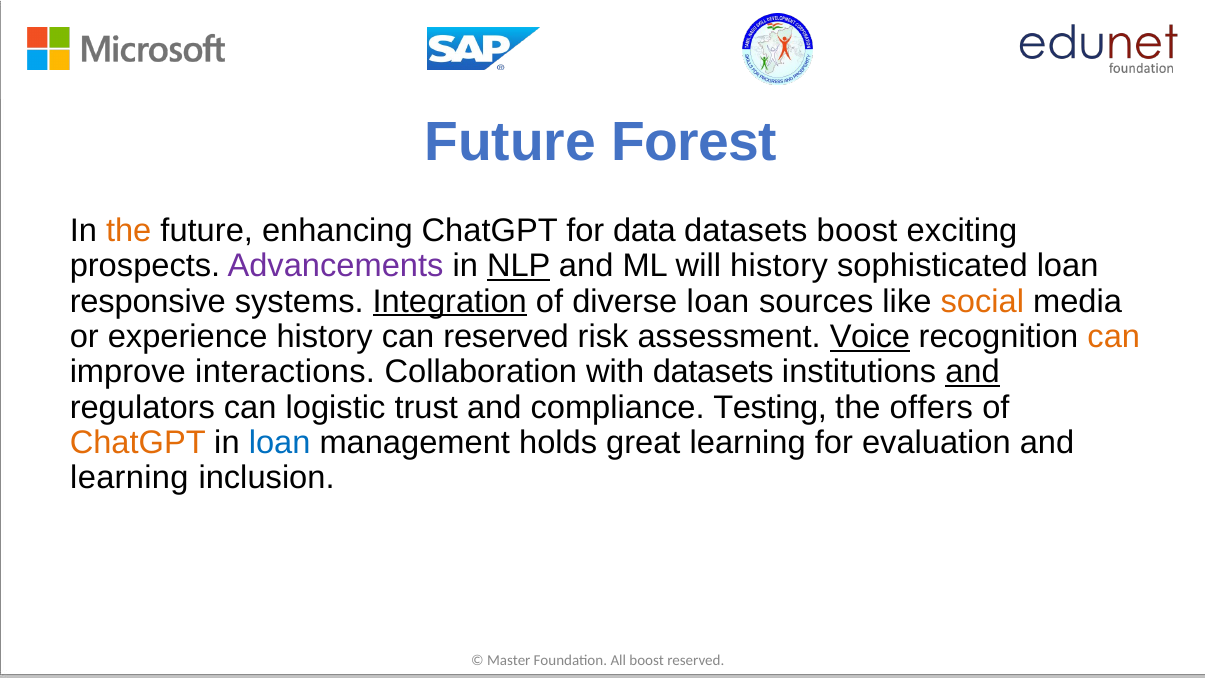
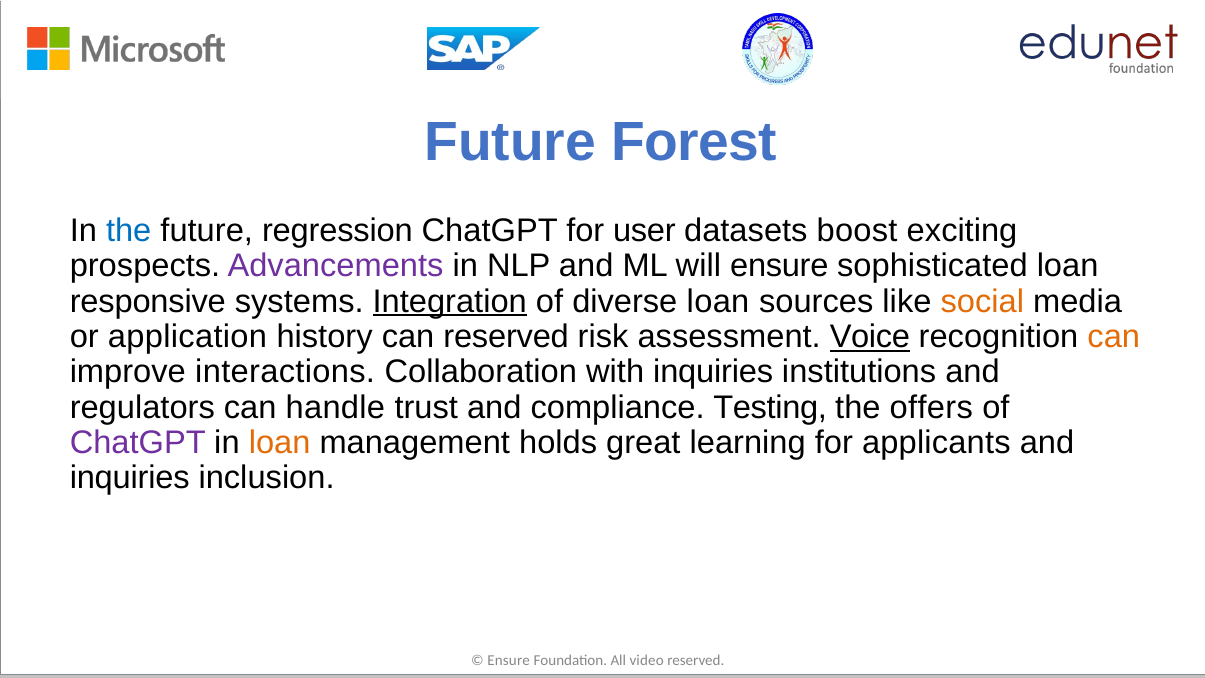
the at (129, 231) colour: orange -> blue
enhancing: enhancing -> regression
data: data -> user
NLP underline: present -> none
will history: history -> ensure
experience: experience -> application
with datasets: datasets -> inquiries
and at (973, 372) underline: present -> none
logistic: logistic -> handle
ChatGPT at (138, 443) colour: orange -> purple
loan at (280, 443) colour: blue -> orange
evaluation: evaluation -> applicants
learning at (129, 478): learning -> inquiries
Master at (509, 661): Master -> Ensure
All boost: boost -> video
